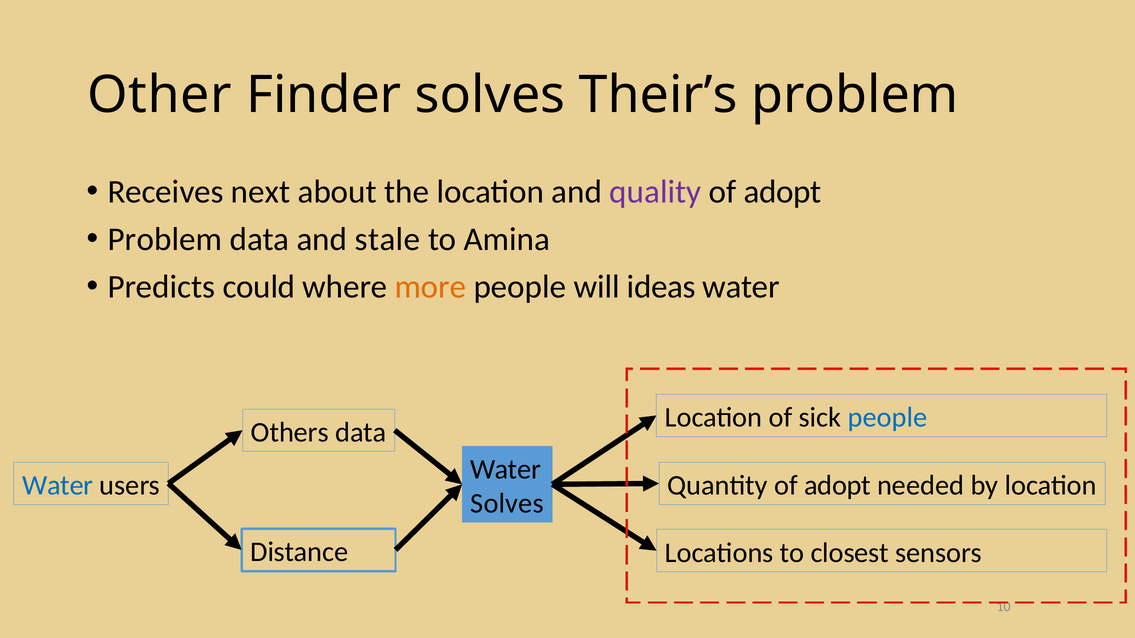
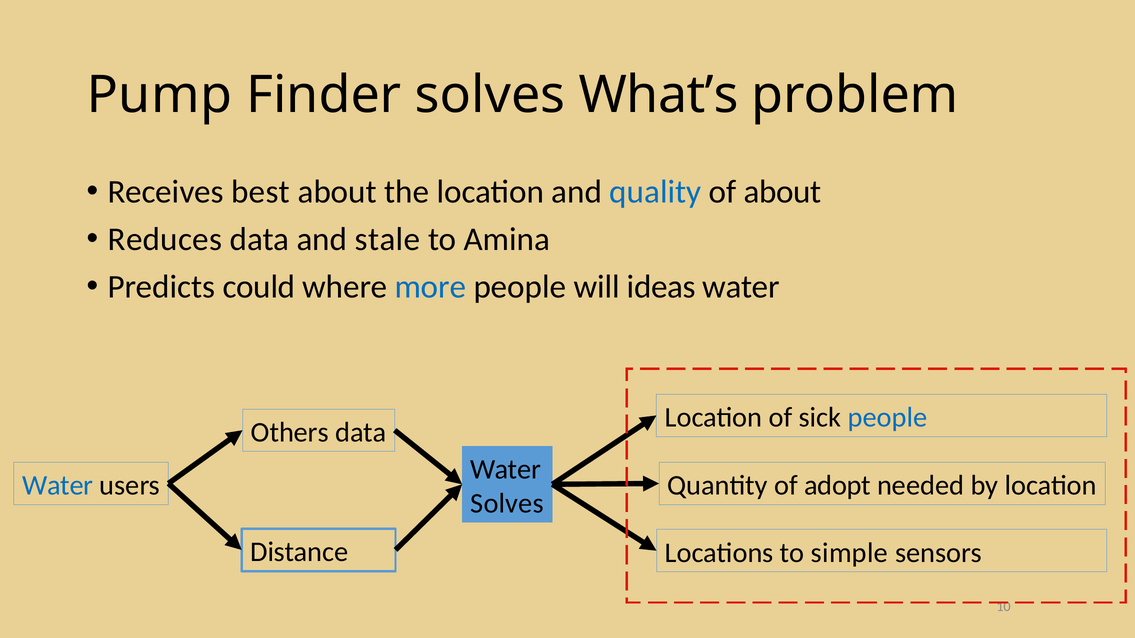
Other: Other -> Pump
Their’s: Their’s -> What’s
next: next -> best
quality colour: purple -> blue
adopt at (782, 192): adopt -> about
Problem at (165, 239): Problem -> Reduces
more colour: orange -> blue
closest: closest -> simple
